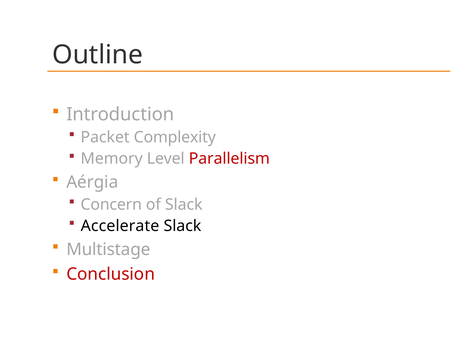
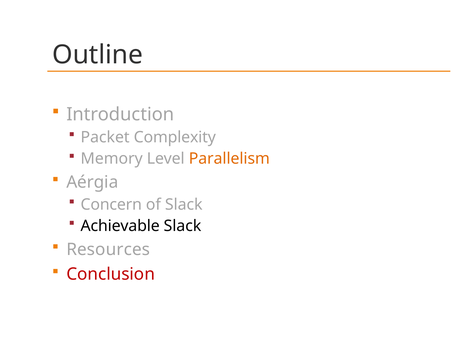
Parallelism colour: red -> orange
Accelerate: Accelerate -> Achievable
Multistage: Multistage -> Resources
